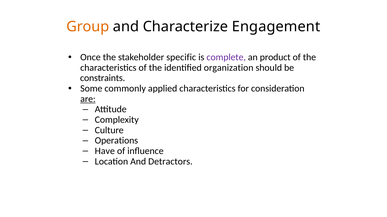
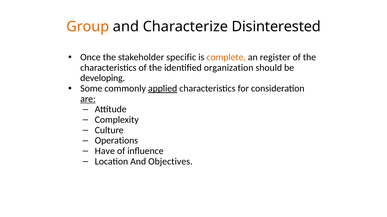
Engagement: Engagement -> Disinterested
complete colour: purple -> orange
product: product -> register
constraints: constraints -> developing
applied underline: none -> present
Detractors: Detractors -> Objectives
